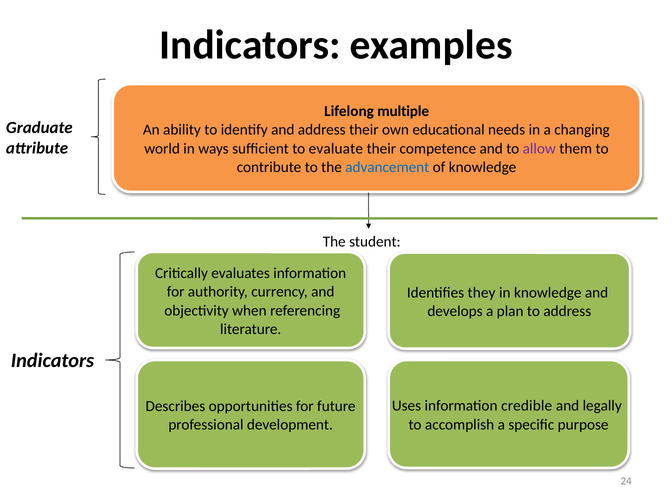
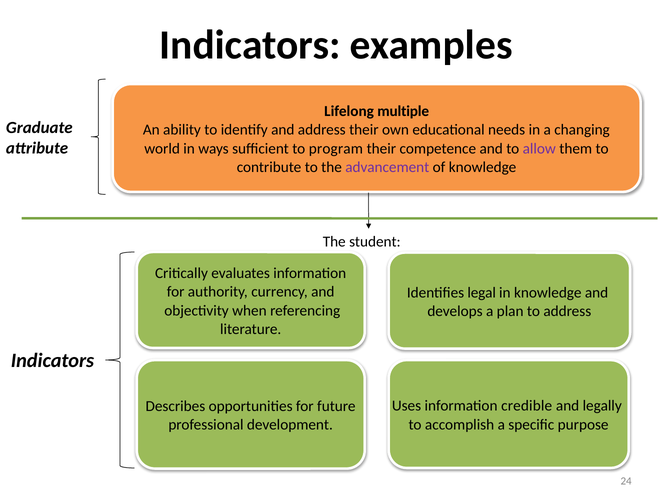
evaluate: evaluate -> program
advancement colour: blue -> purple
they: they -> legal
